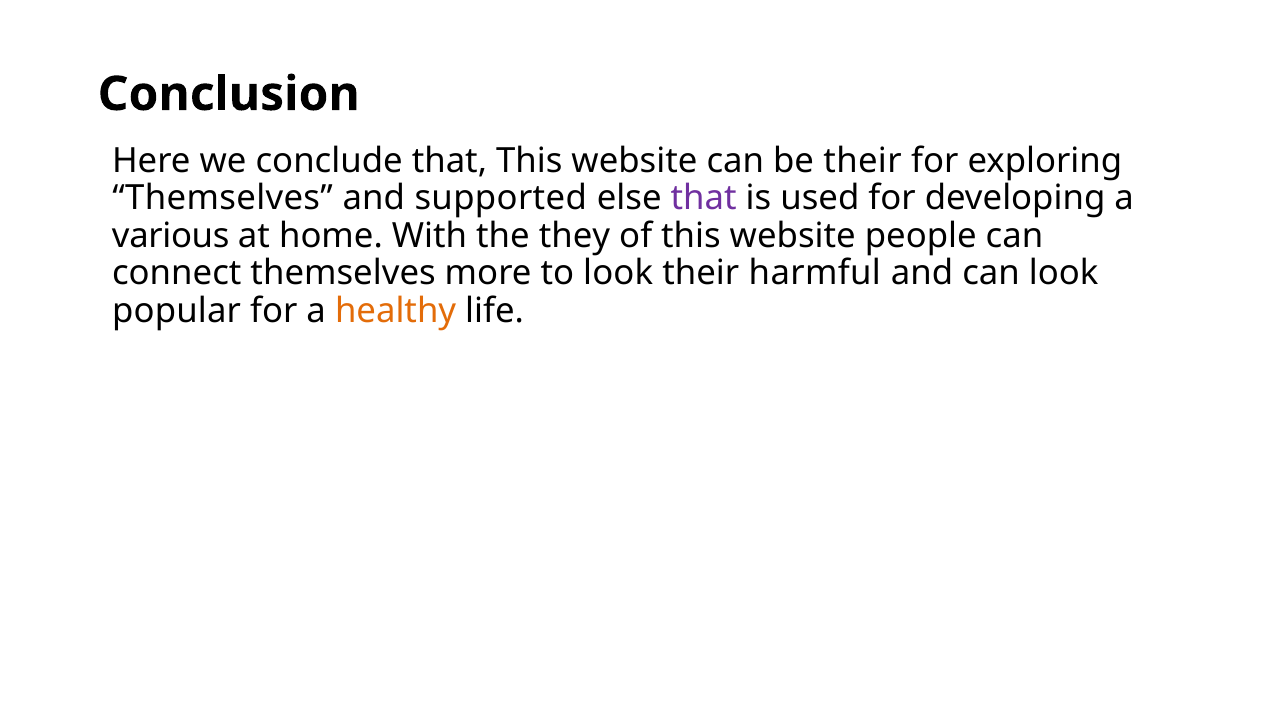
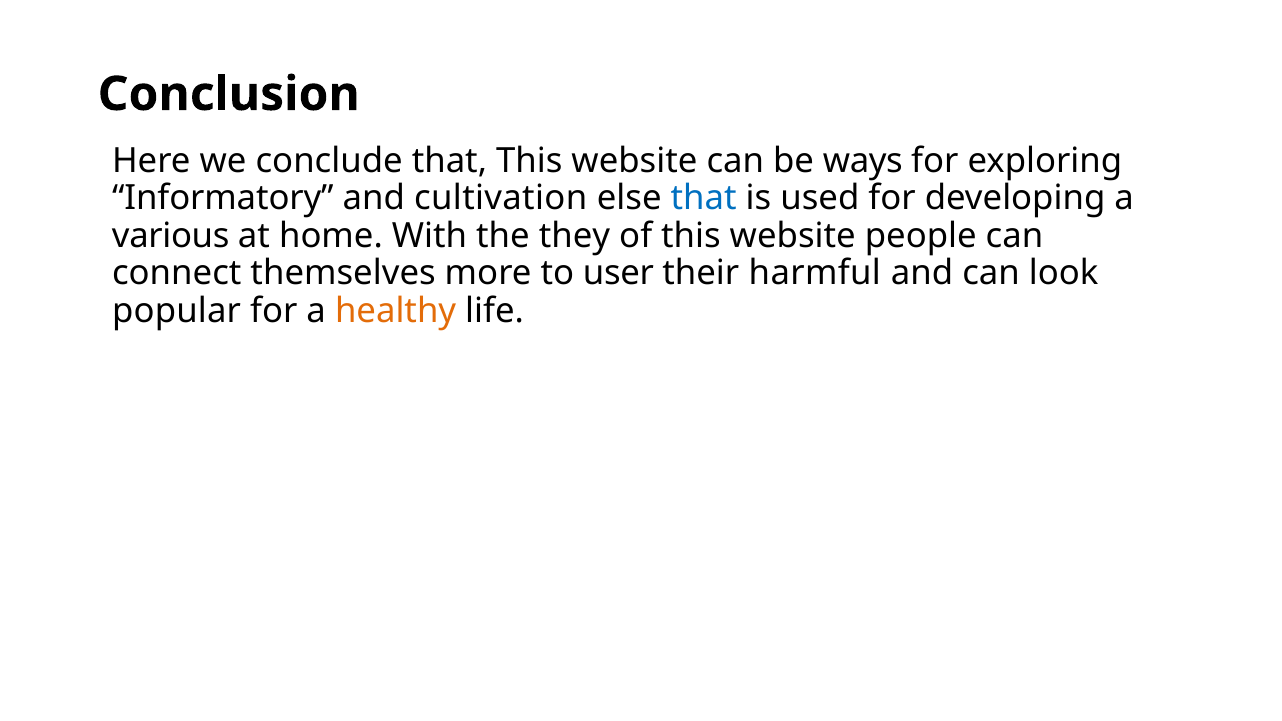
be their: their -> ways
Themselves at (223, 199): Themselves -> Informatory
supported: supported -> cultivation
that at (704, 199) colour: purple -> blue
to look: look -> user
